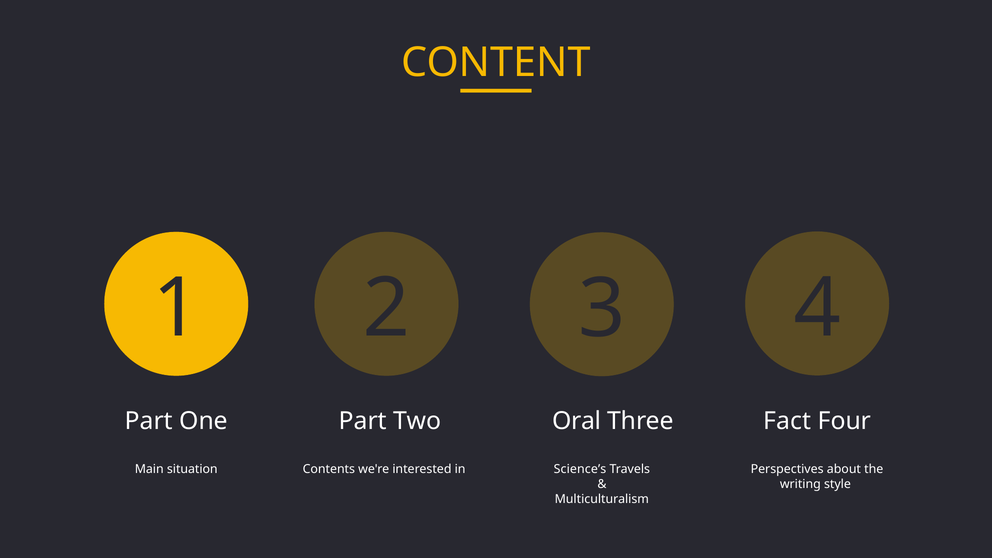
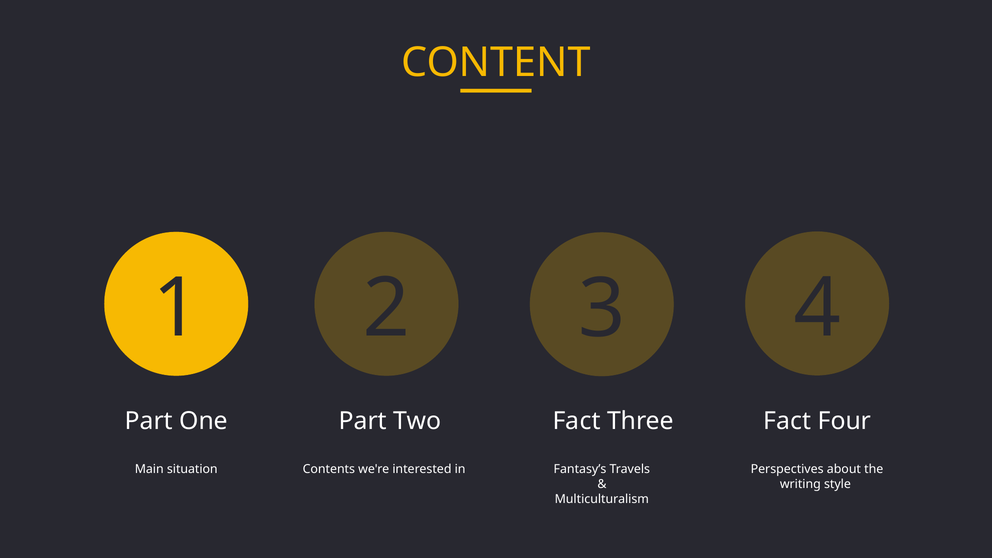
Oral at (577, 421): Oral -> Fact
Science’s: Science’s -> Fantasy’s
